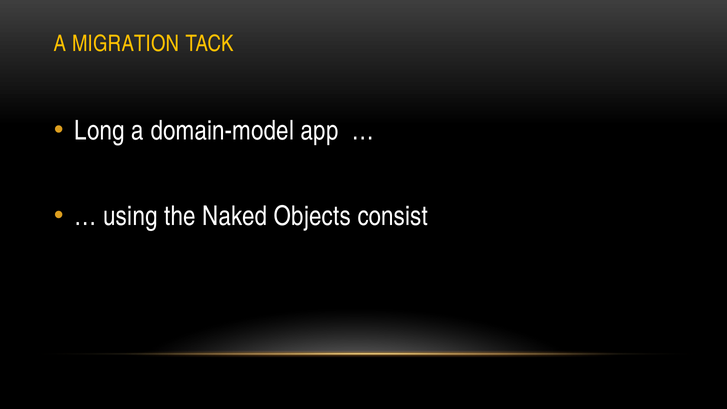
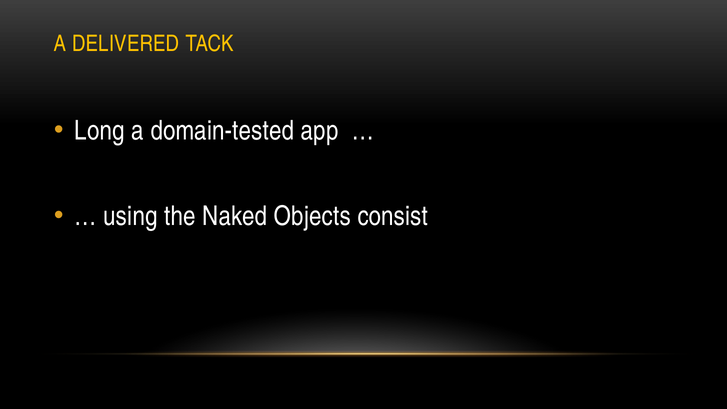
MIGRATION: MIGRATION -> DELIVERED
domain-model: domain-model -> domain-tested
